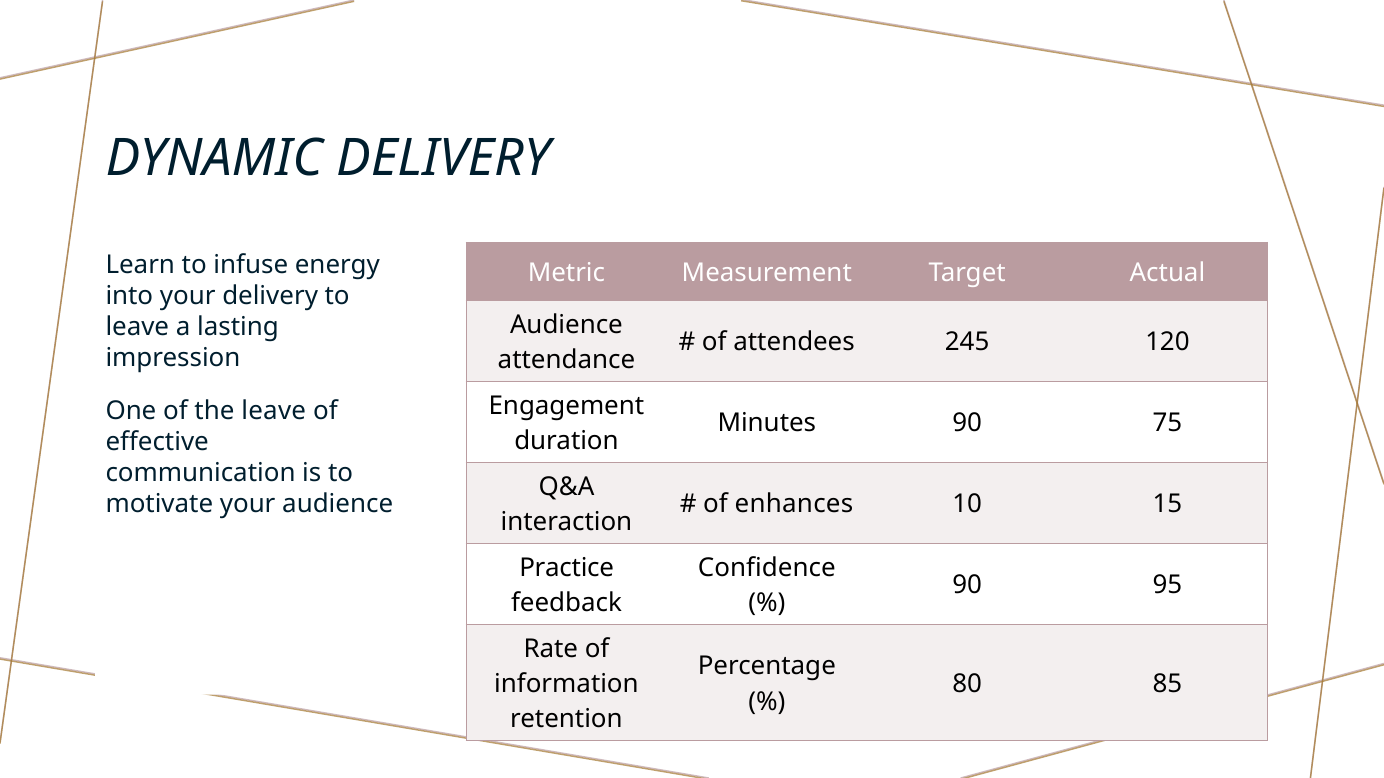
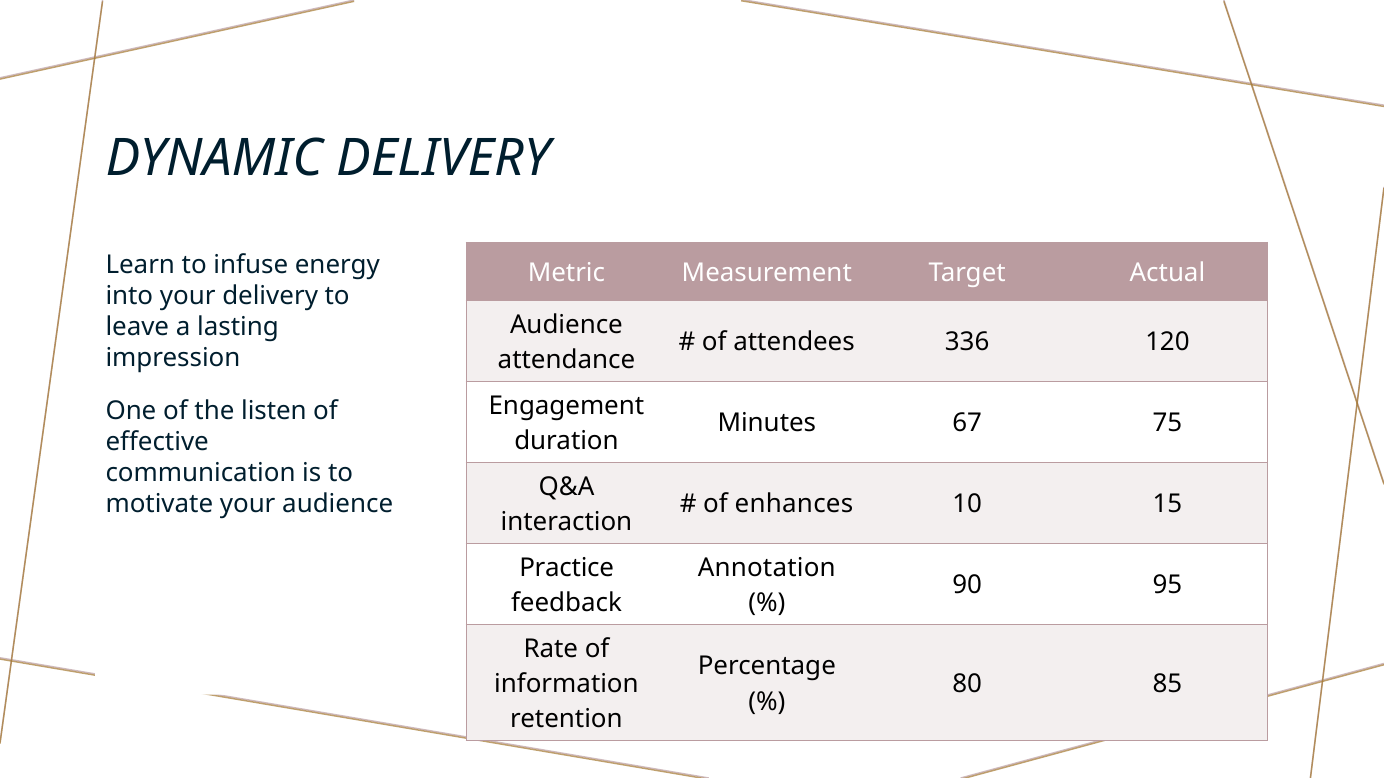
245: 245 -> 336
the leave: leave -> listen
Minutes 90: 90 -> 67
Confidence: Confidence -> Annotation
